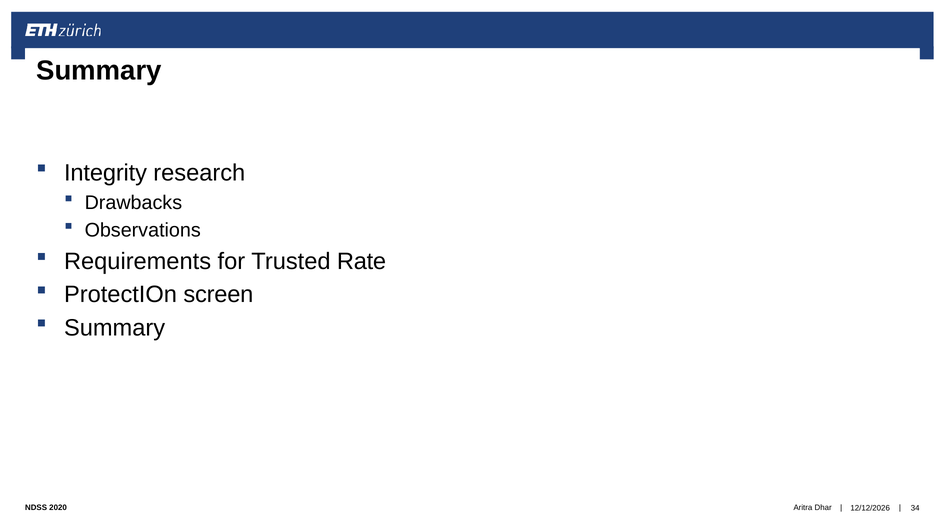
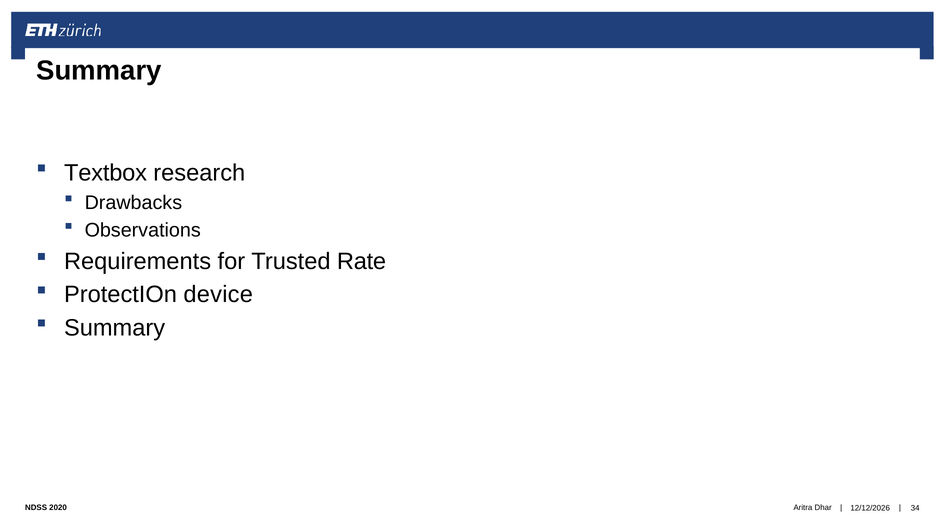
Integrity: Integrity -> Textbox
screen: screen -> device
